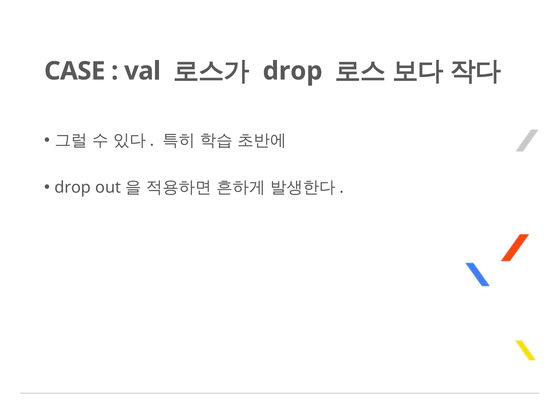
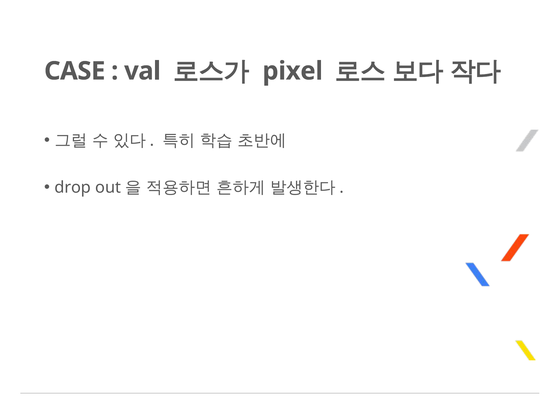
drop at (293, 71): drop -> pixel
